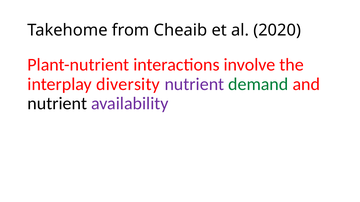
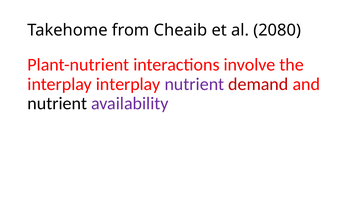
2020: 2020 -> 2080
interplay diversity: diversity -> interplay
demand colour: green -> red
